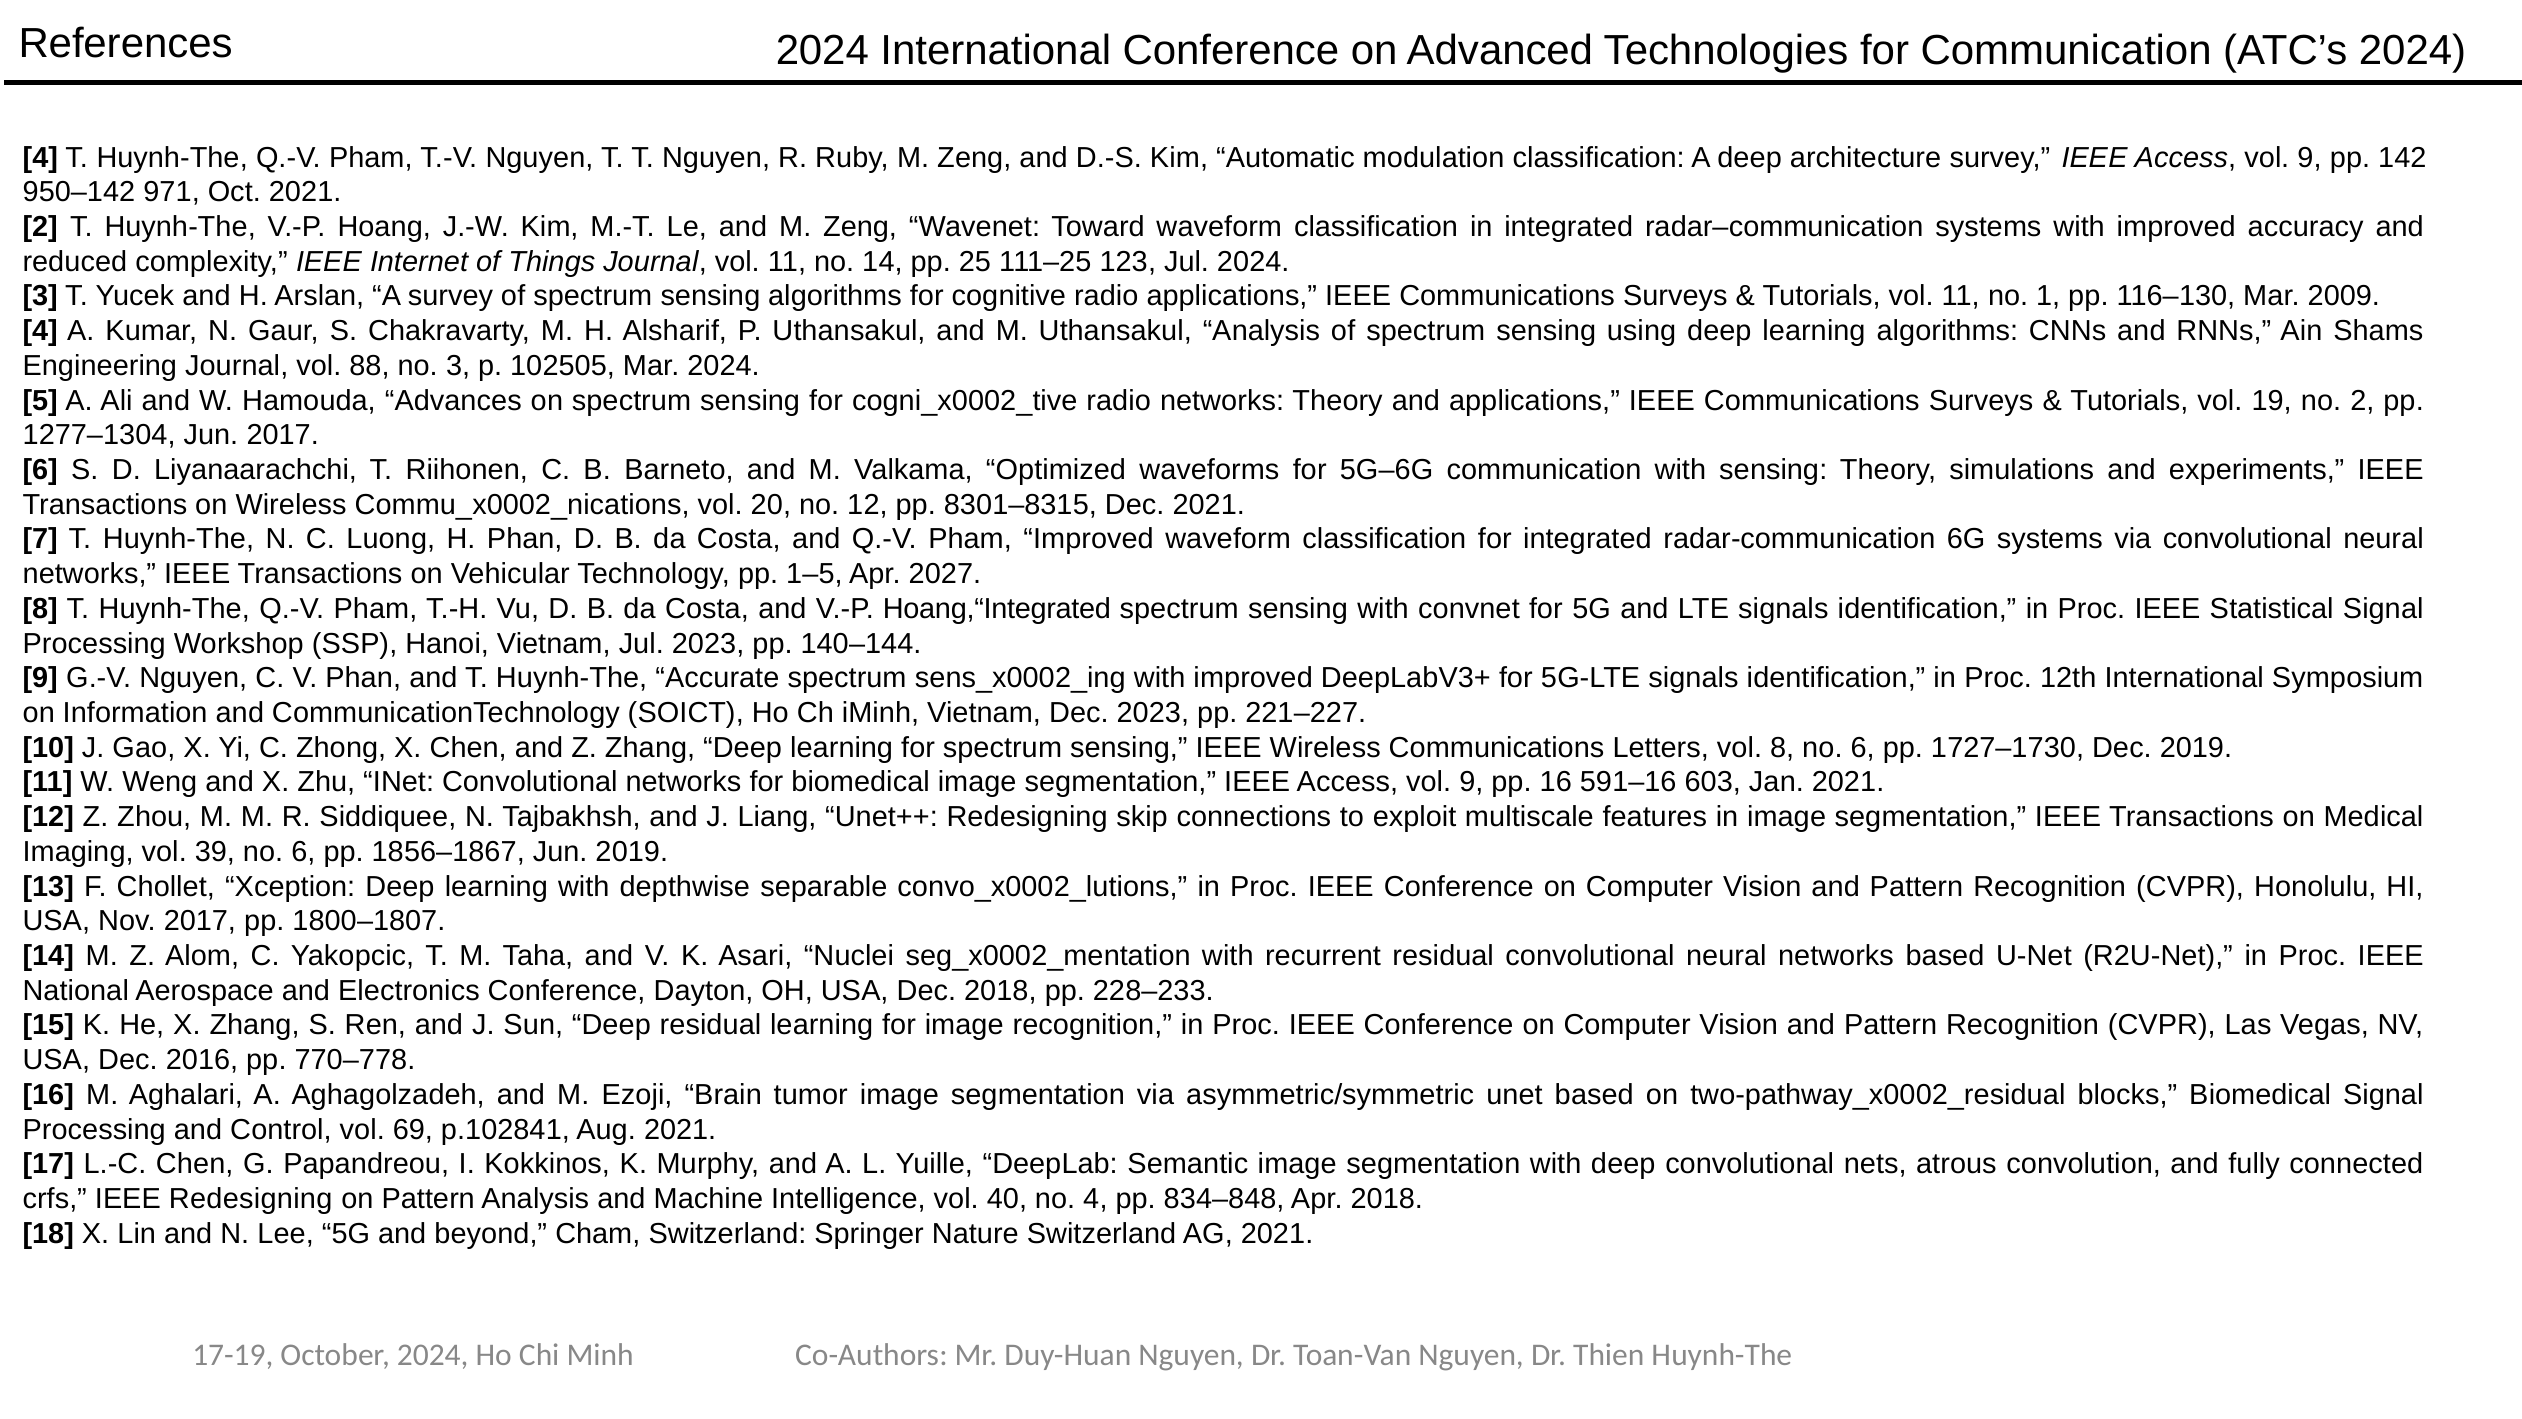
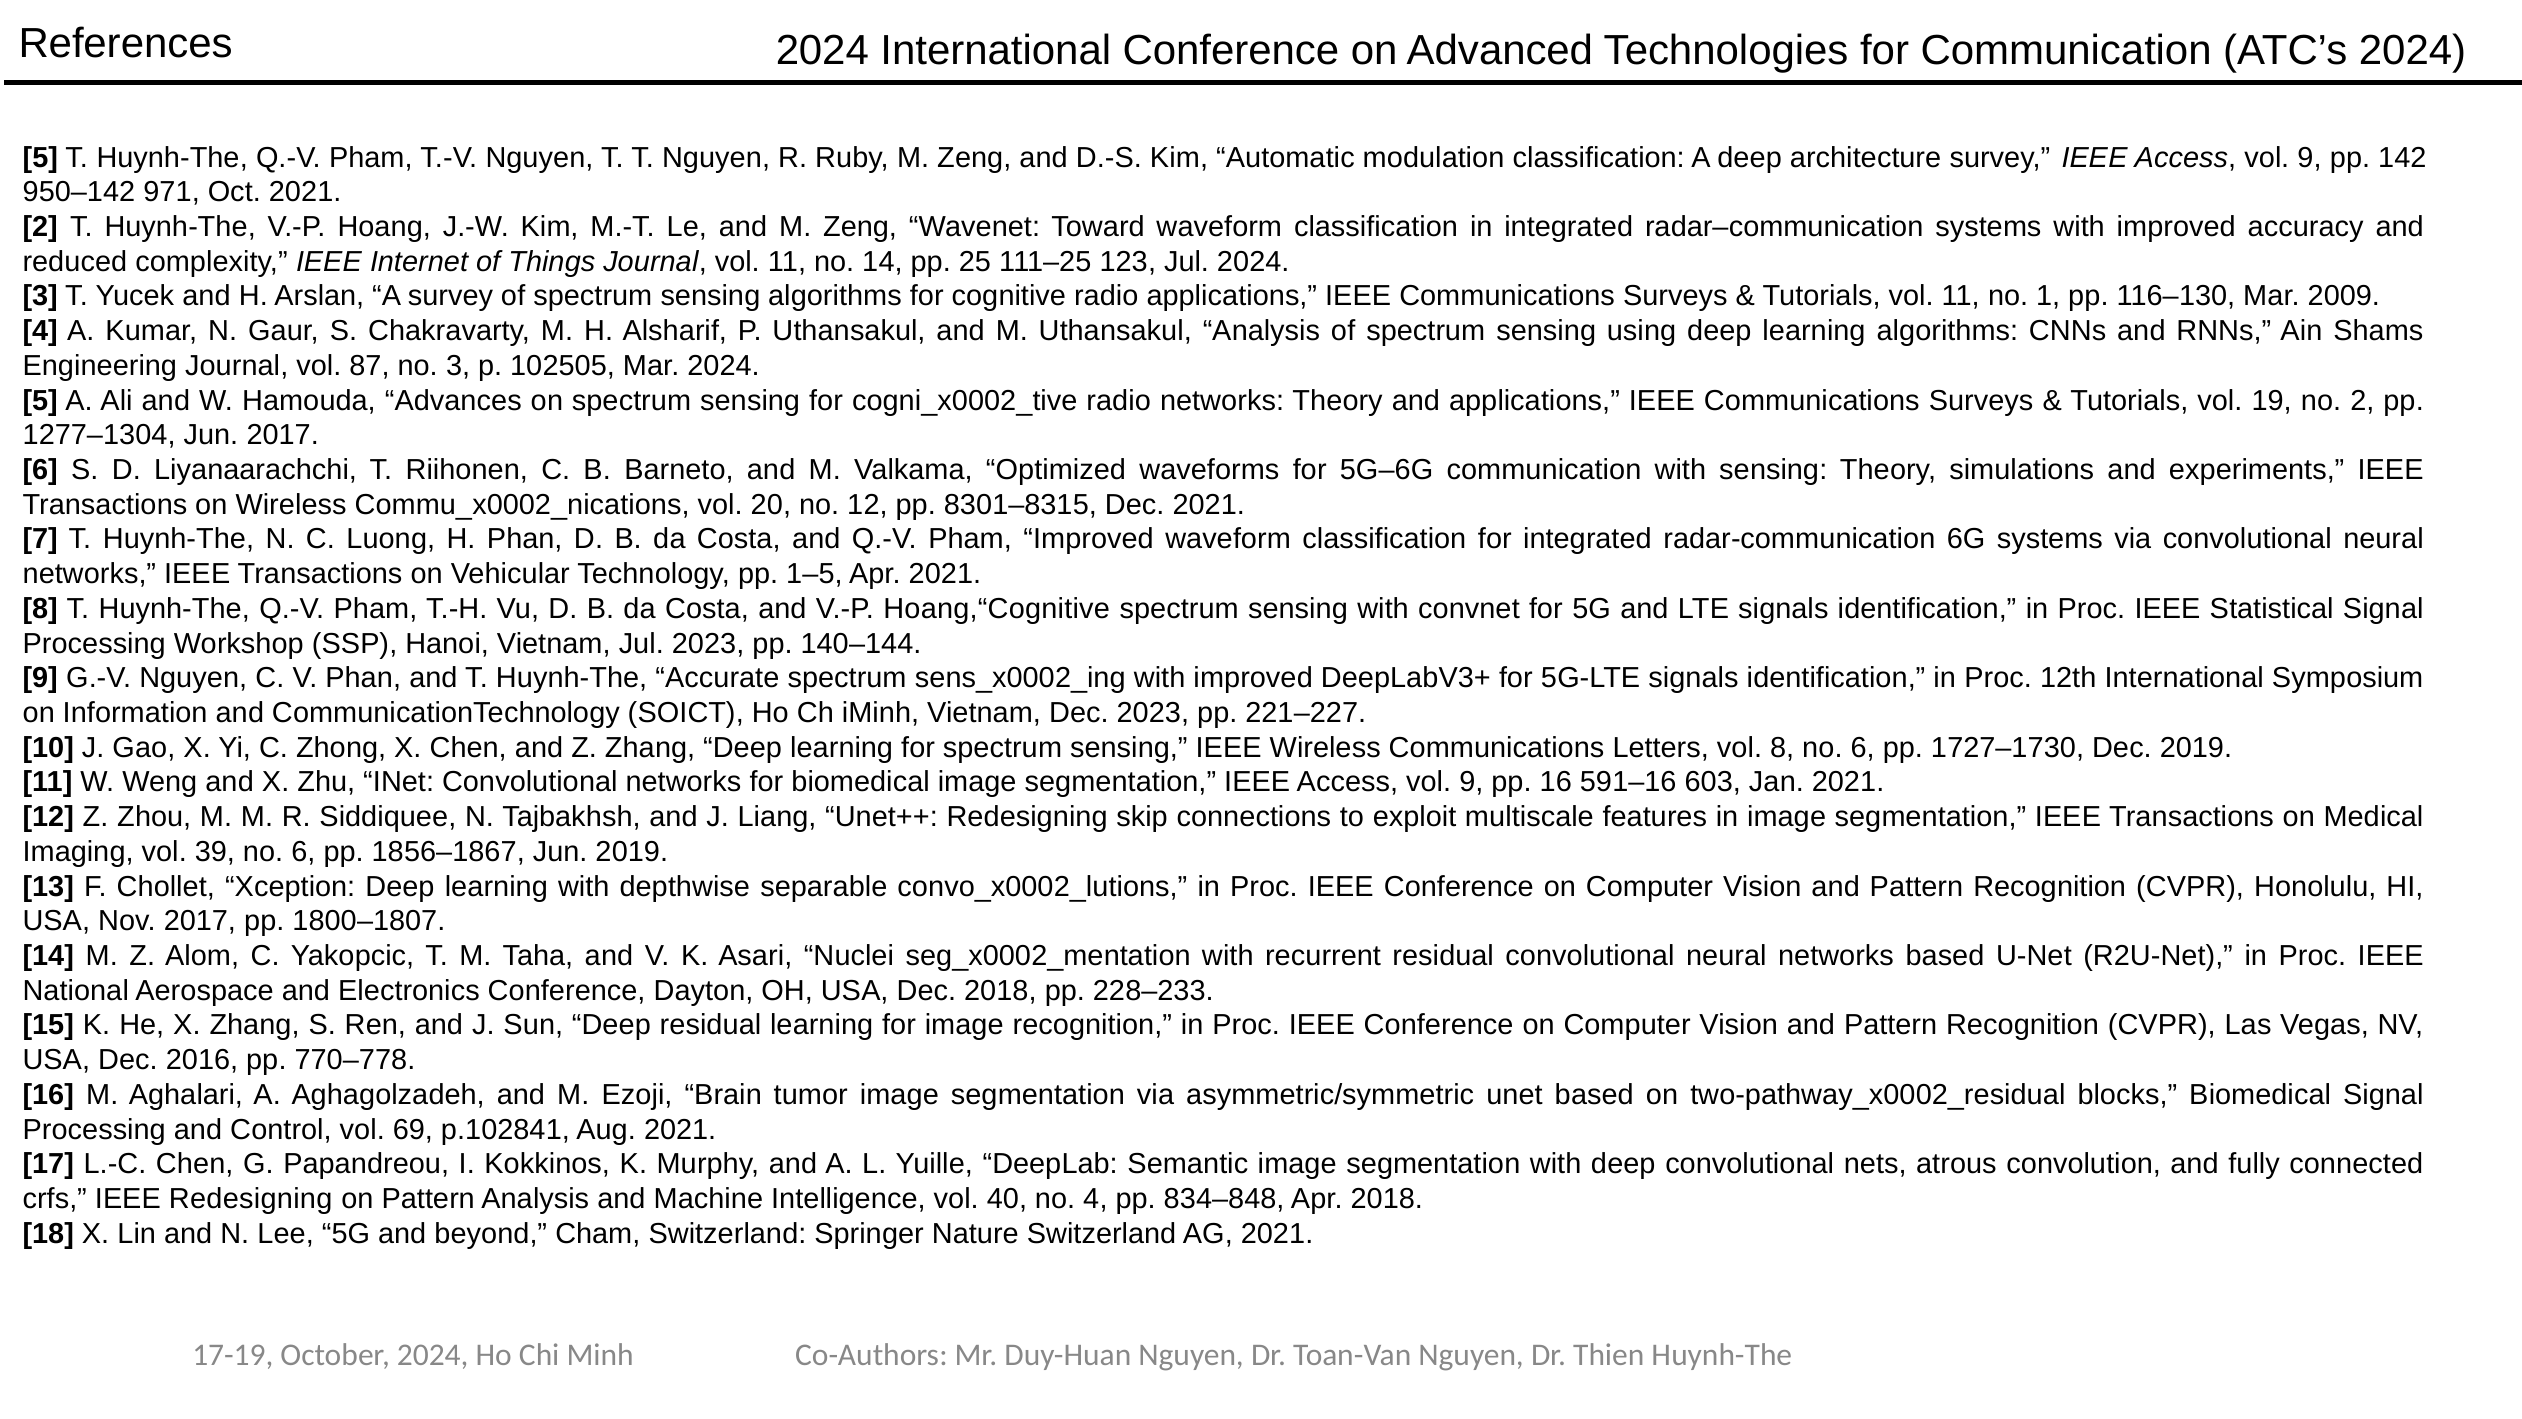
4 at (40, 158): 4 -> 5
88: 88 -> 87
Apr 2027: 2027 -> 2021
Hoang,“Integrated: Hoang,“Integrated -> Hoang,“Cognitive
